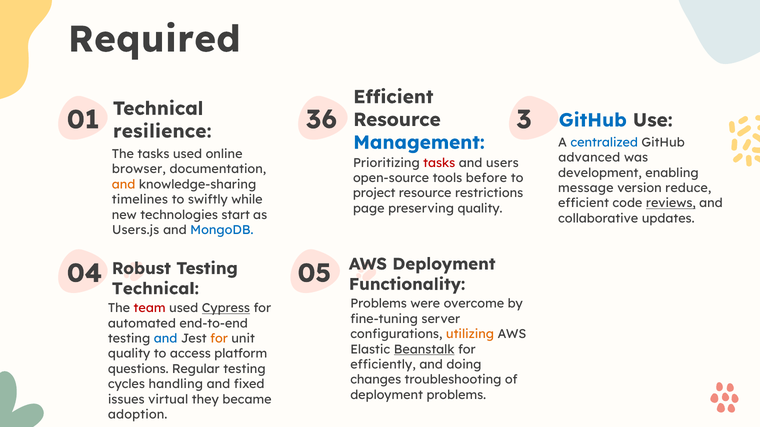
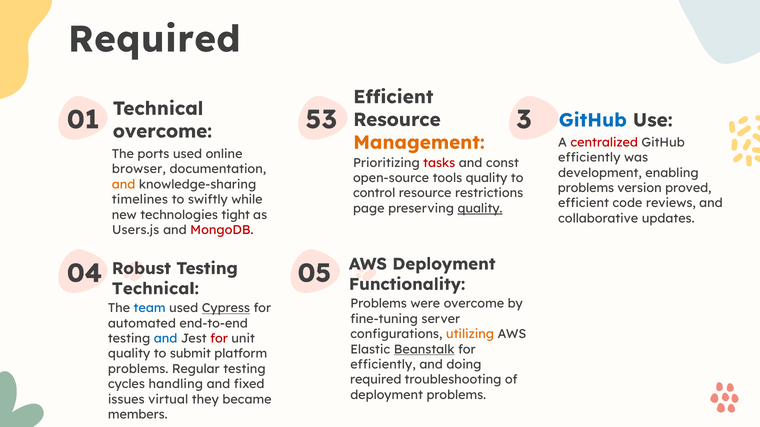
36: 36 -> 53
resilience at (162, 131): resilience -> overcome
Management colour: blue -> orange
centralized colour: blue -> red
The tasks: tasks -> ports
advanced at (589, 158): advanced -> efficiently
users: users -> const
tools before: before -> quality
message at (586, 188): message -> problems
reduce: reduce -> proved
project: project -> control
reviews underline: present -> none
quality at (480, 209) underline: none -> present
start: start -> tight
MongoDB colour: blue -> red
team colour: red -> blue
for at (219, 339) colour: orange -> red
access: access -> submit
questions at (138, 369): questions -> problems
changes at (376, 380): changes -> required
adoption: adoption -> members
